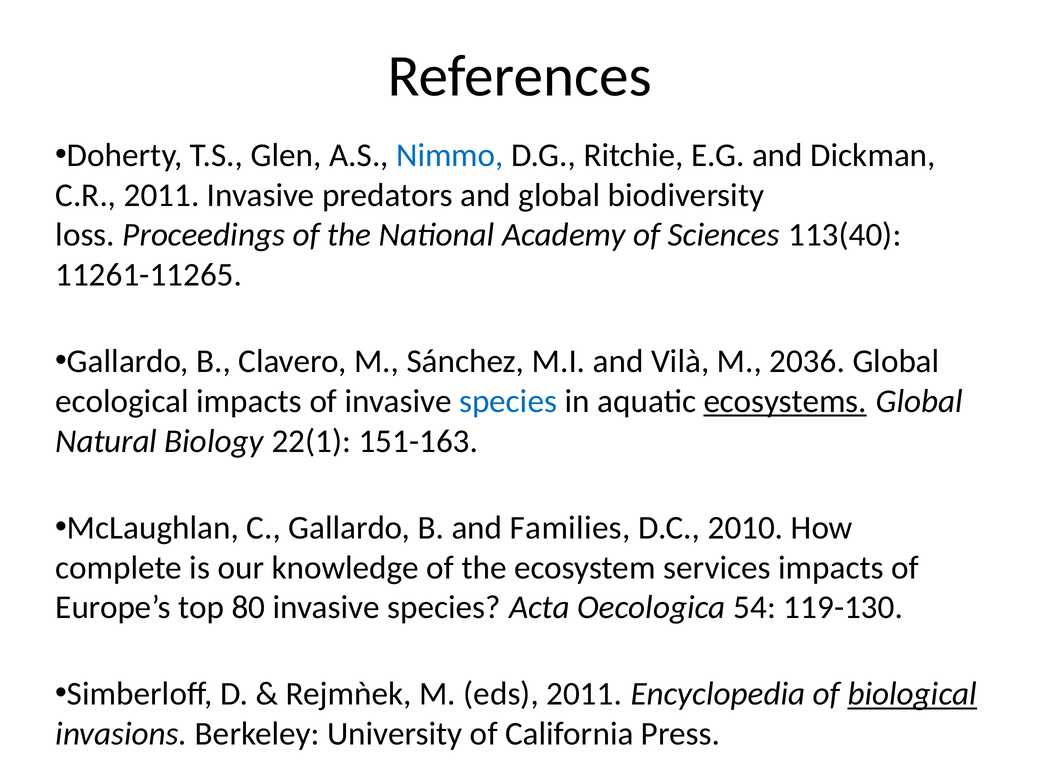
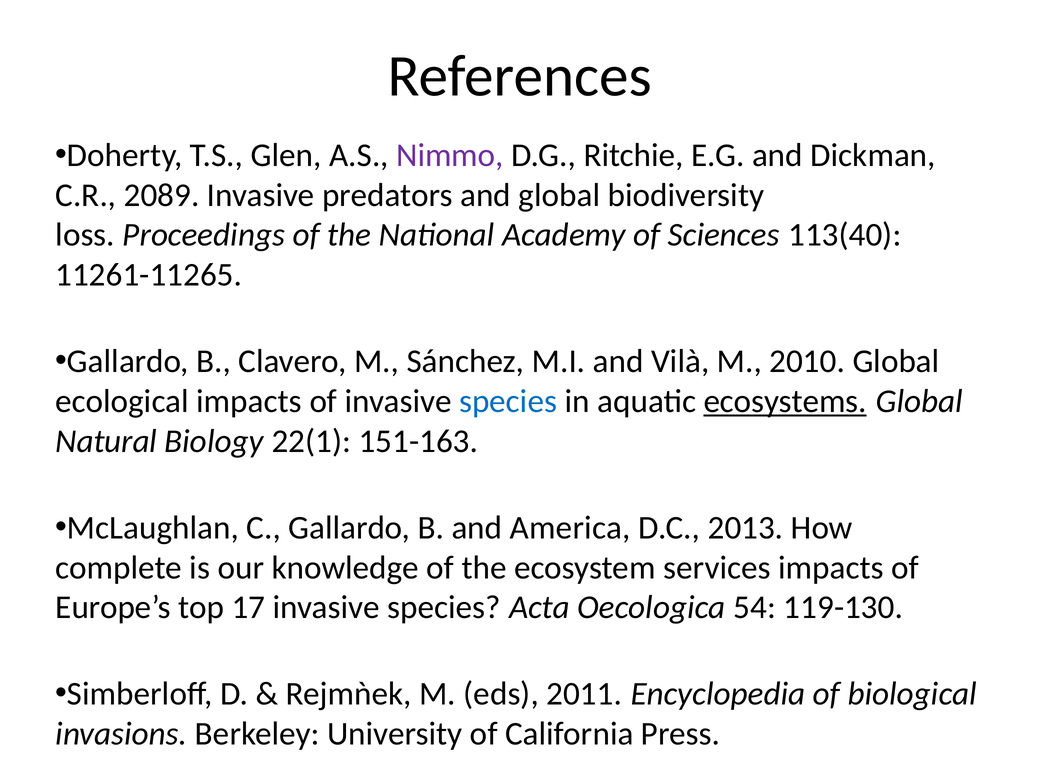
Nimmo colour: blue -> purple
C.R 2011: 2011 -> 2089
2036: 2036 -> 2010
Families: Families -> America
2010: 2010 -> 2013
80: 80 -> 17
biological underline: present -> none
